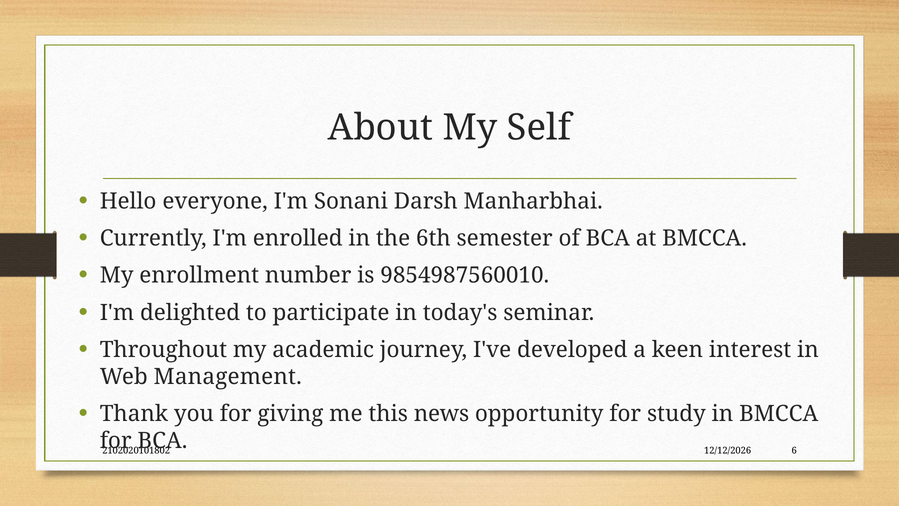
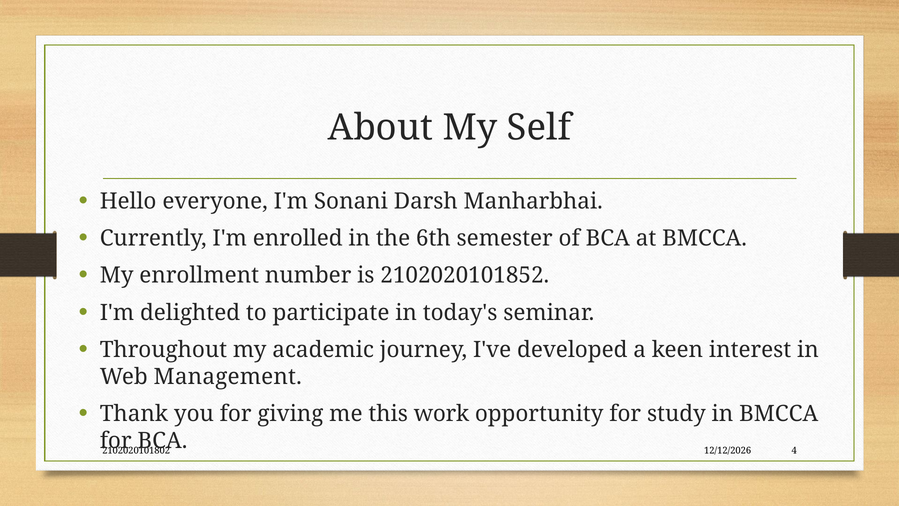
9854987560010: 9854987560010 -> 2102020101852
news: news -> work
6: 6 -> 4
